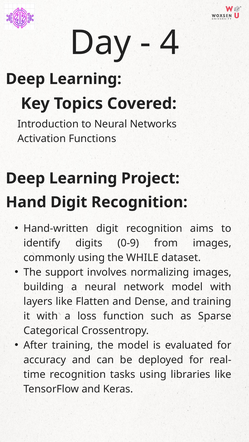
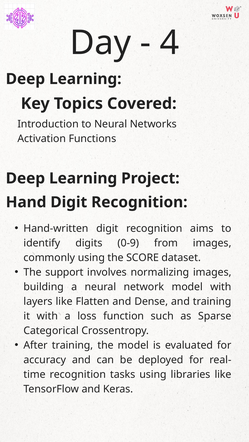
WHILE: WHILE -> SCORE
